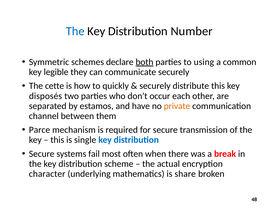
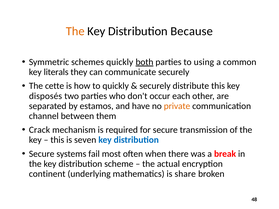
The at (75, 31) colour: blue -> orange
Number: Number -> Because
schemes declare: declare -> quickly
legible: legible -> literals
Parce: Parce -> Crack
single: single -> seven
character: character -> continent
